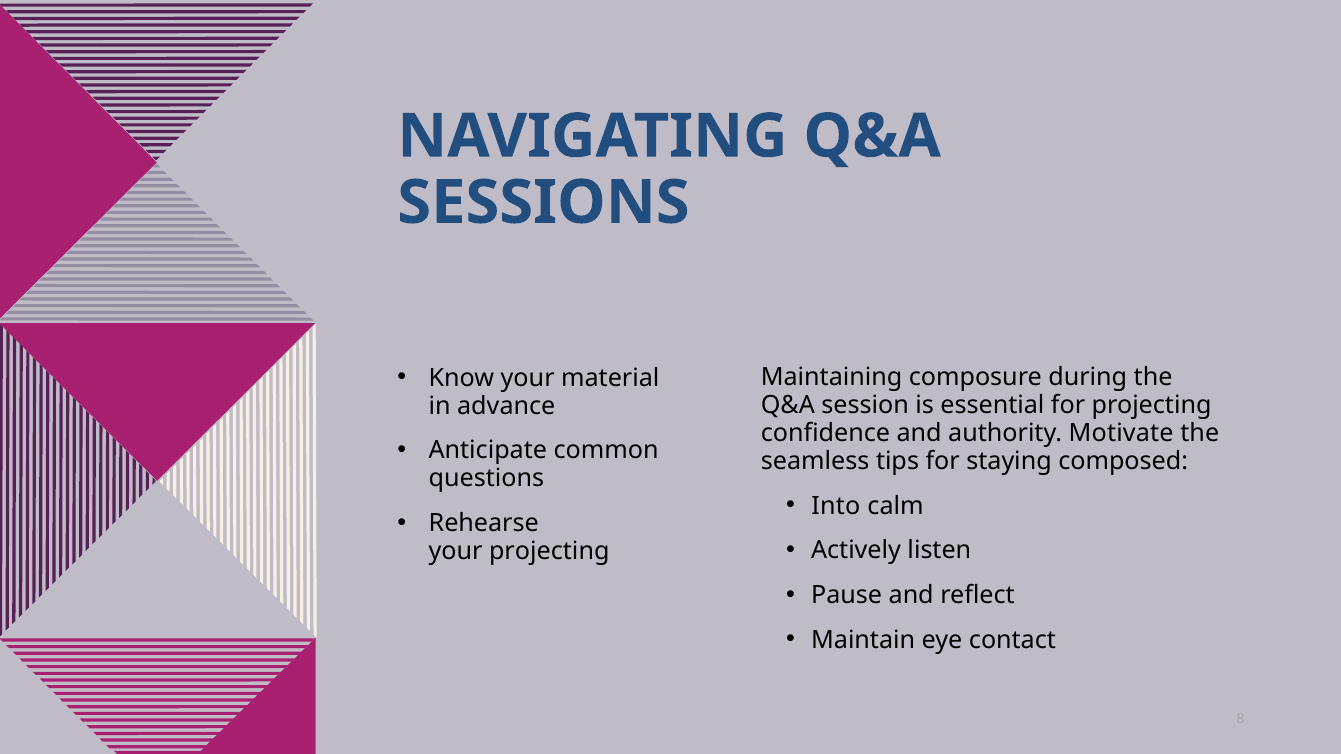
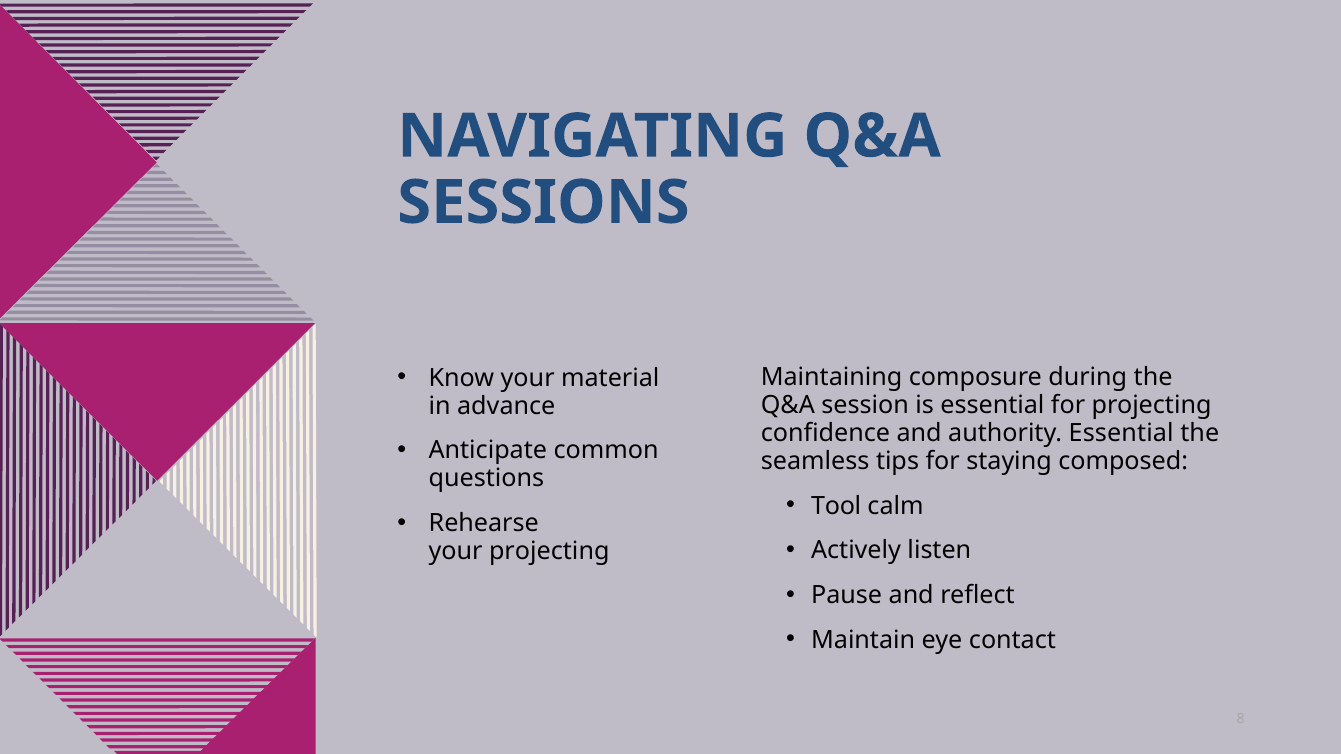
authority Motivate: Motivate -> Essential
Into: Into -> Tool
